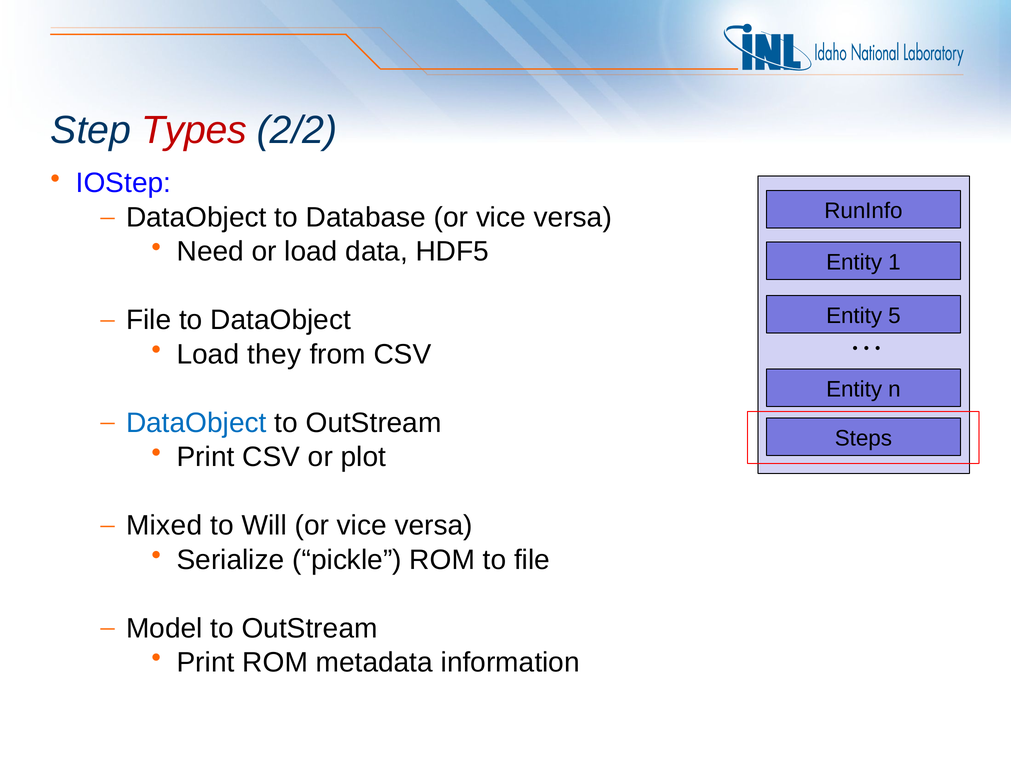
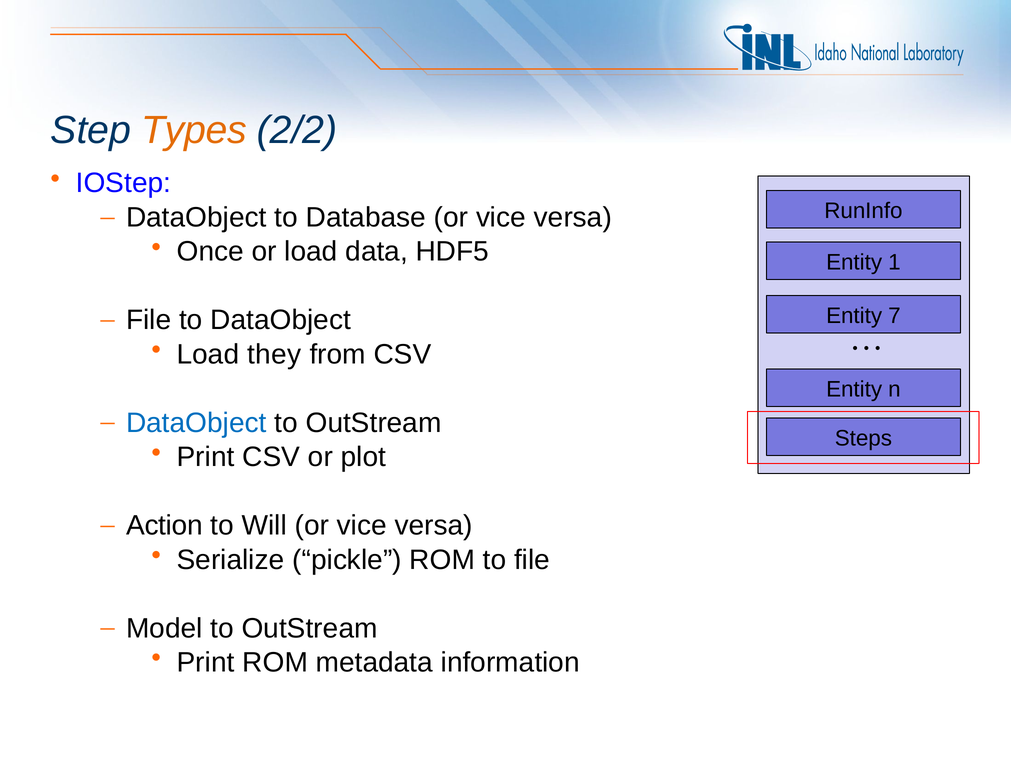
Types colour: red -> orange
Need: Need -> Once
5: 5 -> 7
Mixed: Mixed -> Action
